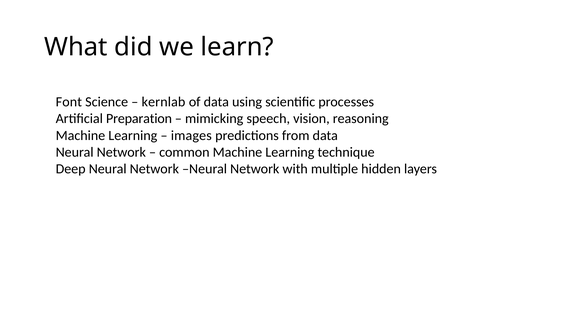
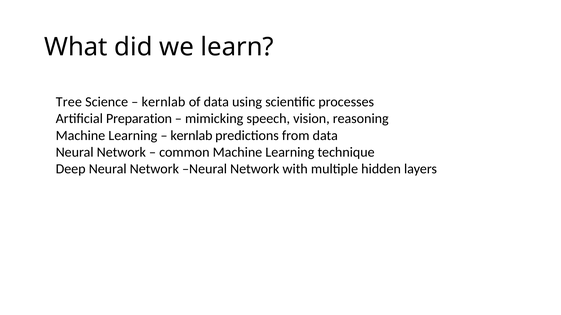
Font: Font -> Tree
images at (191, 136): images -> kernlab
